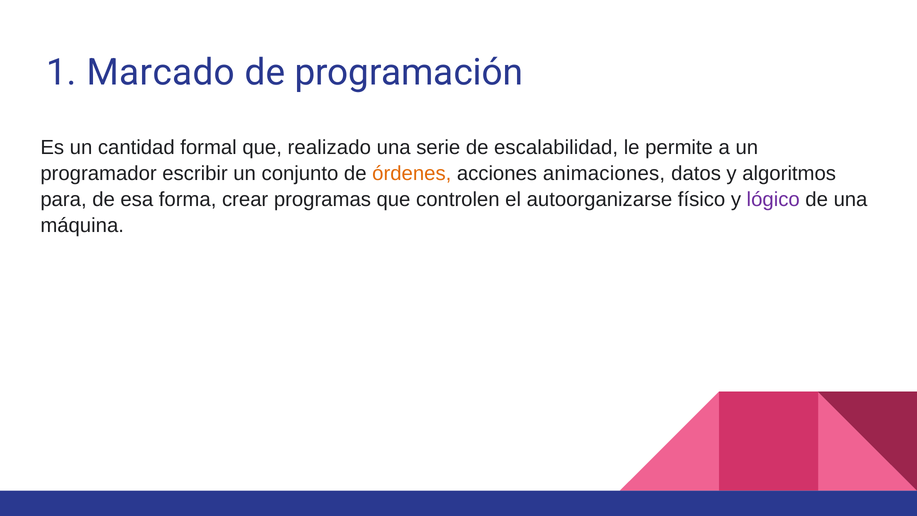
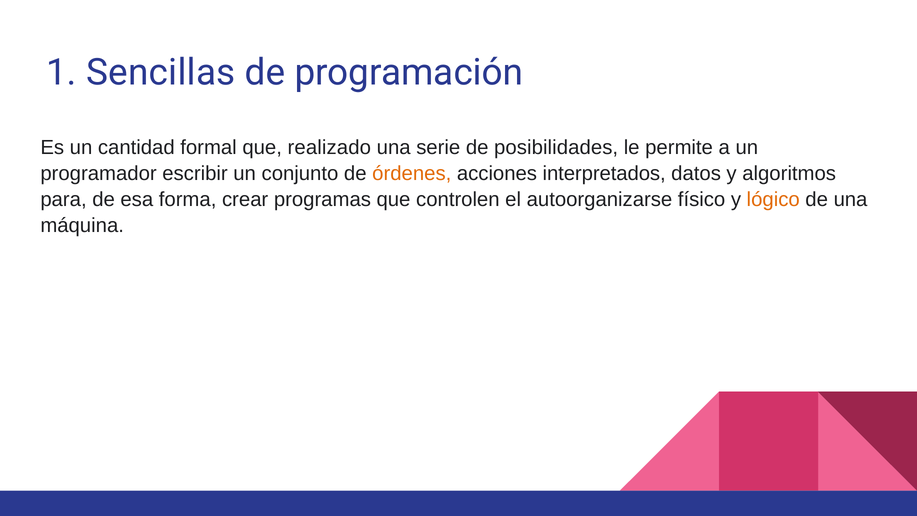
Marcado: Marcado -> Sencillas
escalabilidad: escalabilidad -> posibilidades
animaciones: animaciones -> interpretados
lógico colour: purple -> orange
